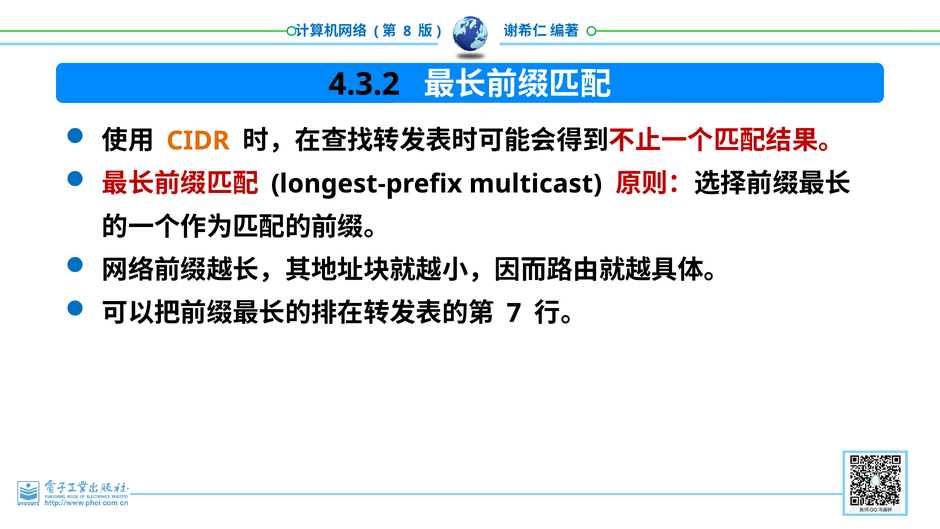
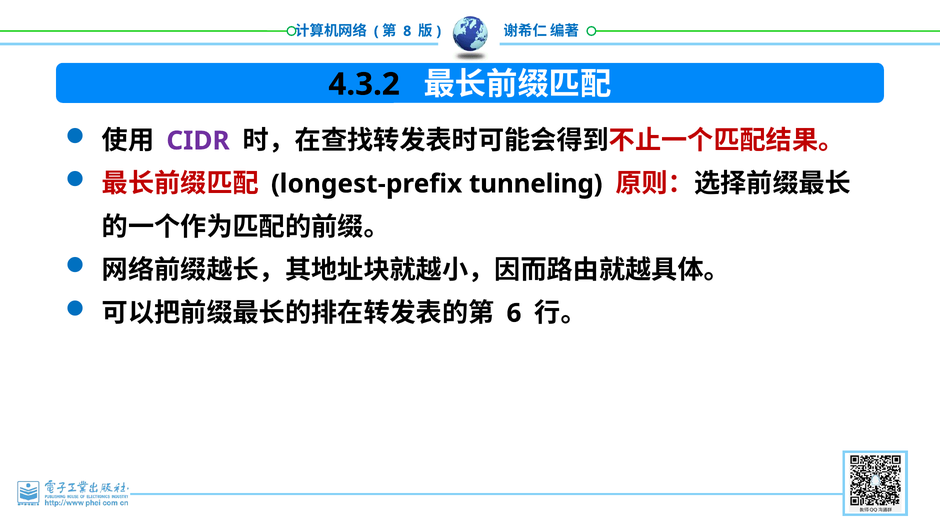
CIDR colour: orange -> purple
multicast: multicast -> tunneling
7: 7 -> 6
